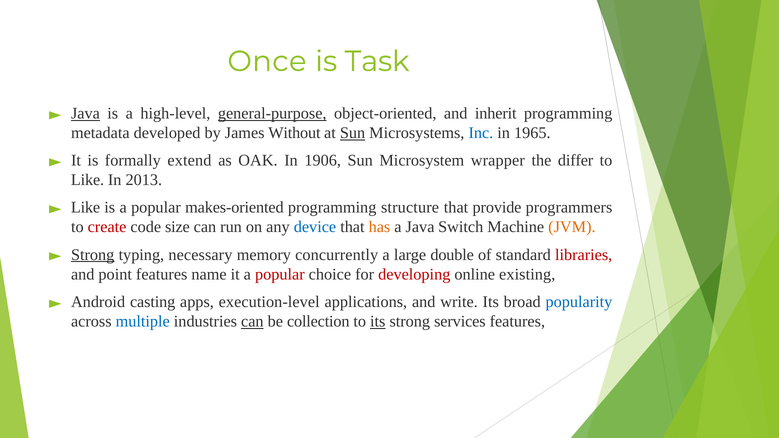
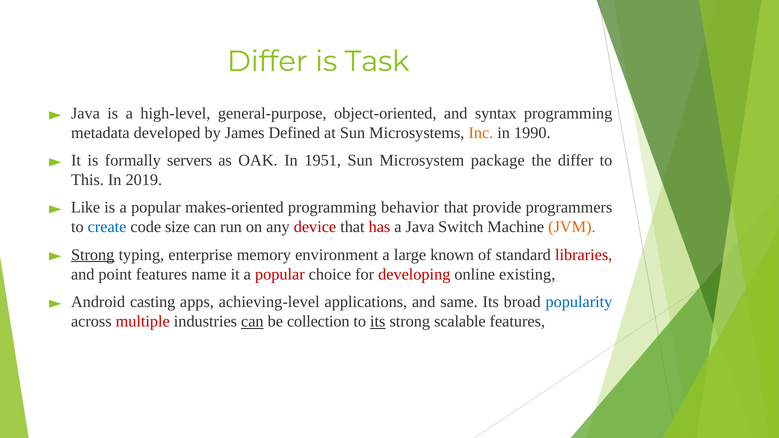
Once at (267, 61): Once -> Differ
Java at (85, 113) underline: present -> none
general-purpose underline: present -> none
inherit: inherit -> syntax
Without: Without -> Defined
Sun at (353, 133) underline: present -> none
Inc colour: blue -> orange
1965: 1965 -> 1990
extend: extend -> servers
1906: 1906 -> 1951
wrapper: wrapper -> package
Like at (88, 180): Like -> This
2013: 2013 -> 2019
structure: structure -> behavior
create colour: red -> blue
device colour: blue -> red
has colour: orange -> red
necessary: necessary -> enterprise
concurrently: concurrently -> environment
double: double -> known
execution-level: execution-level -> achieving-level
write: write -> same
multiple colour: blue -> red
services: services -> scalable
